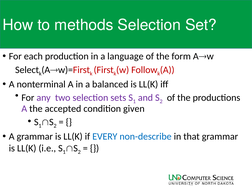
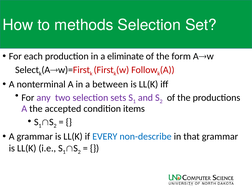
language: language -> eliminate
balanced: balanced -> between
given: given -> items
